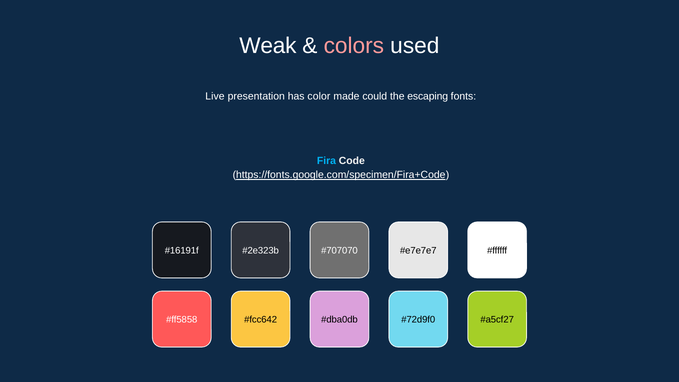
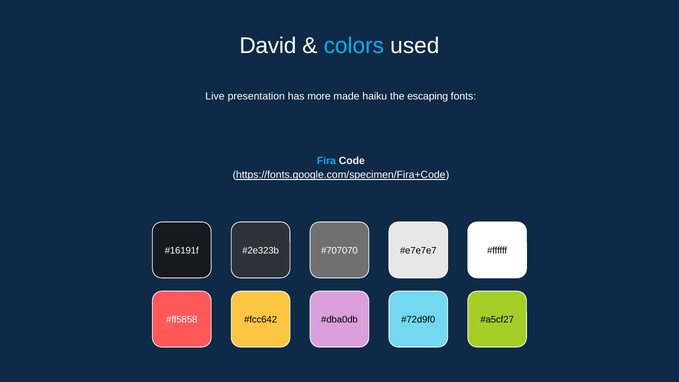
Weak: Weak -> David
colors colour: pink -> light blue
color: color -> more
could: could -> haiku
